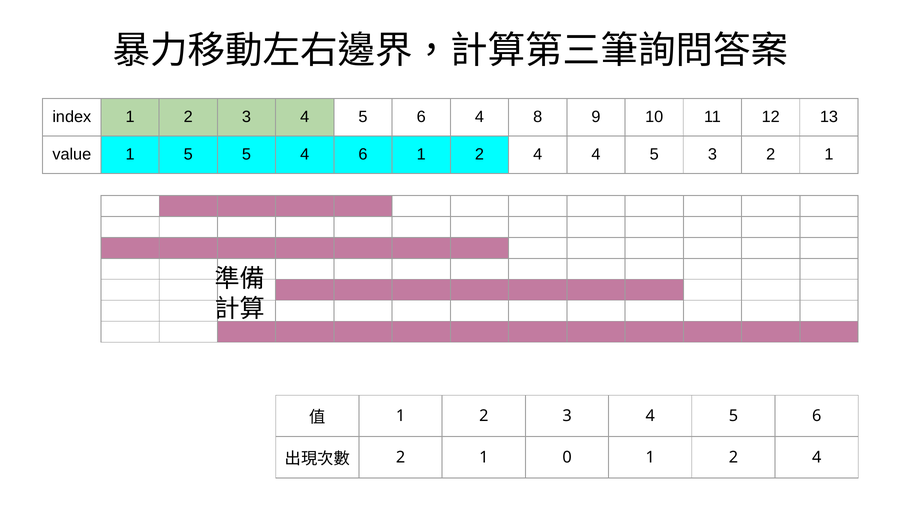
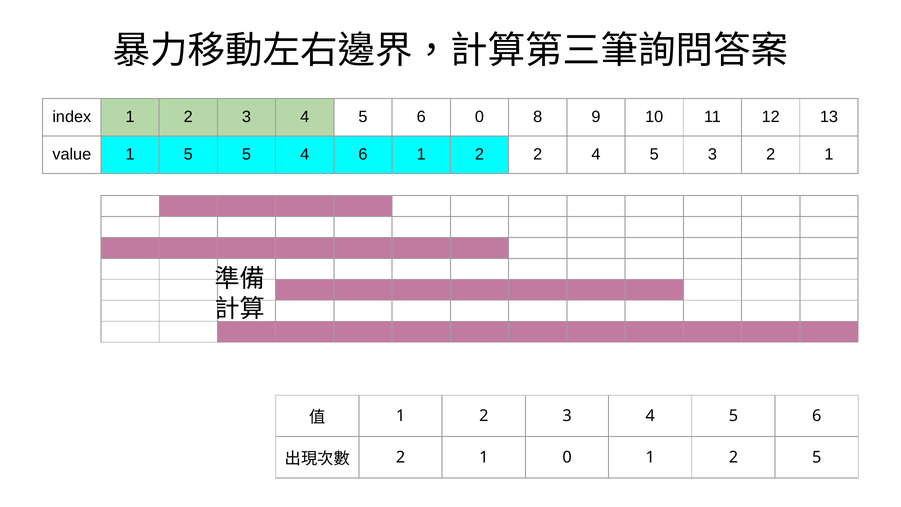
6 4: 4 -> 0
6 1 2 4: 4 -> 2
0 1 2 4: 4 -> 5
